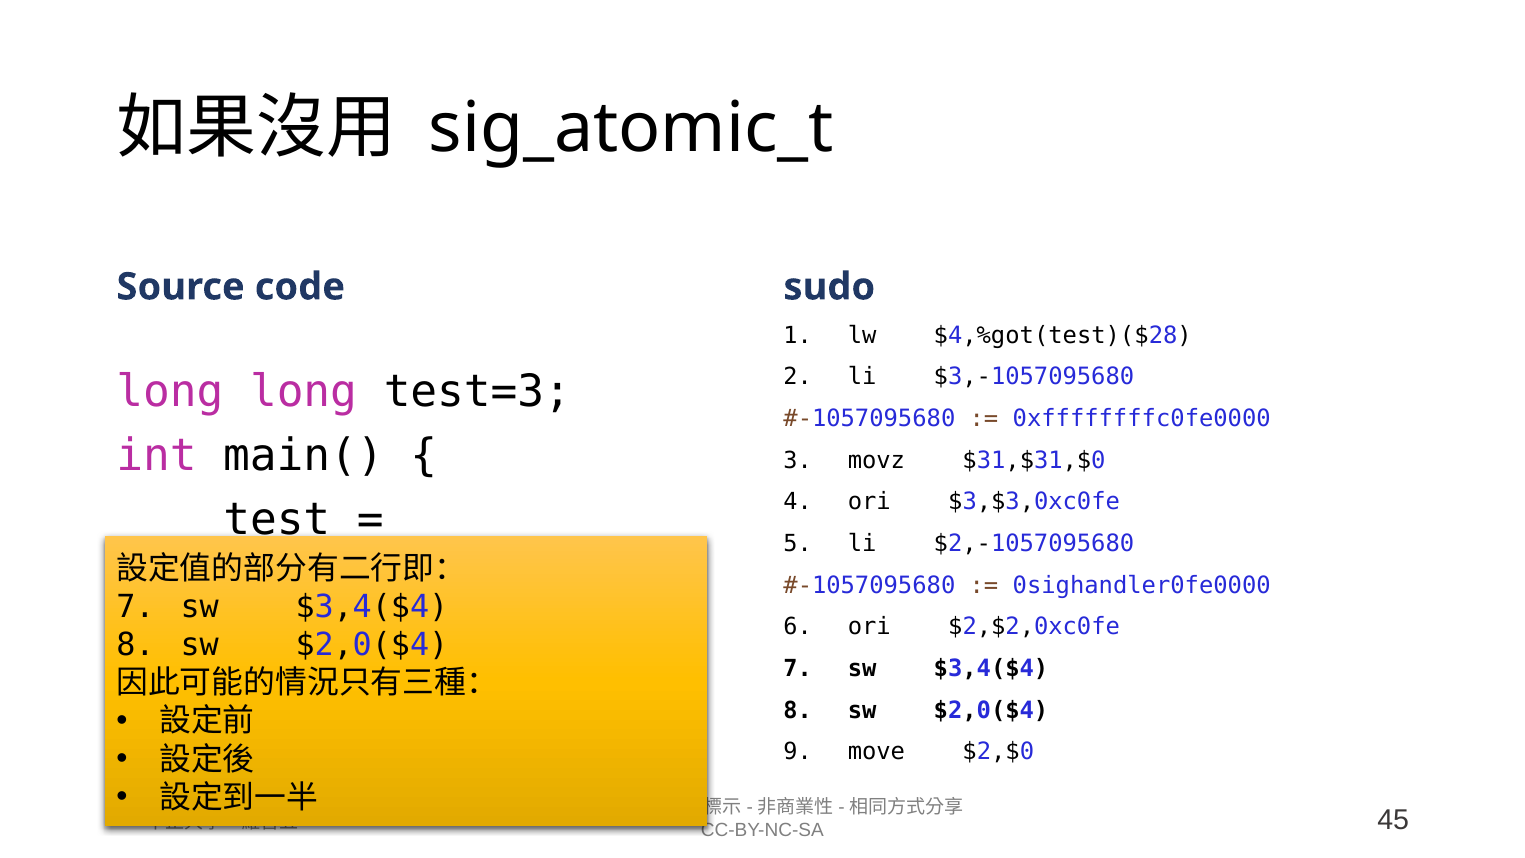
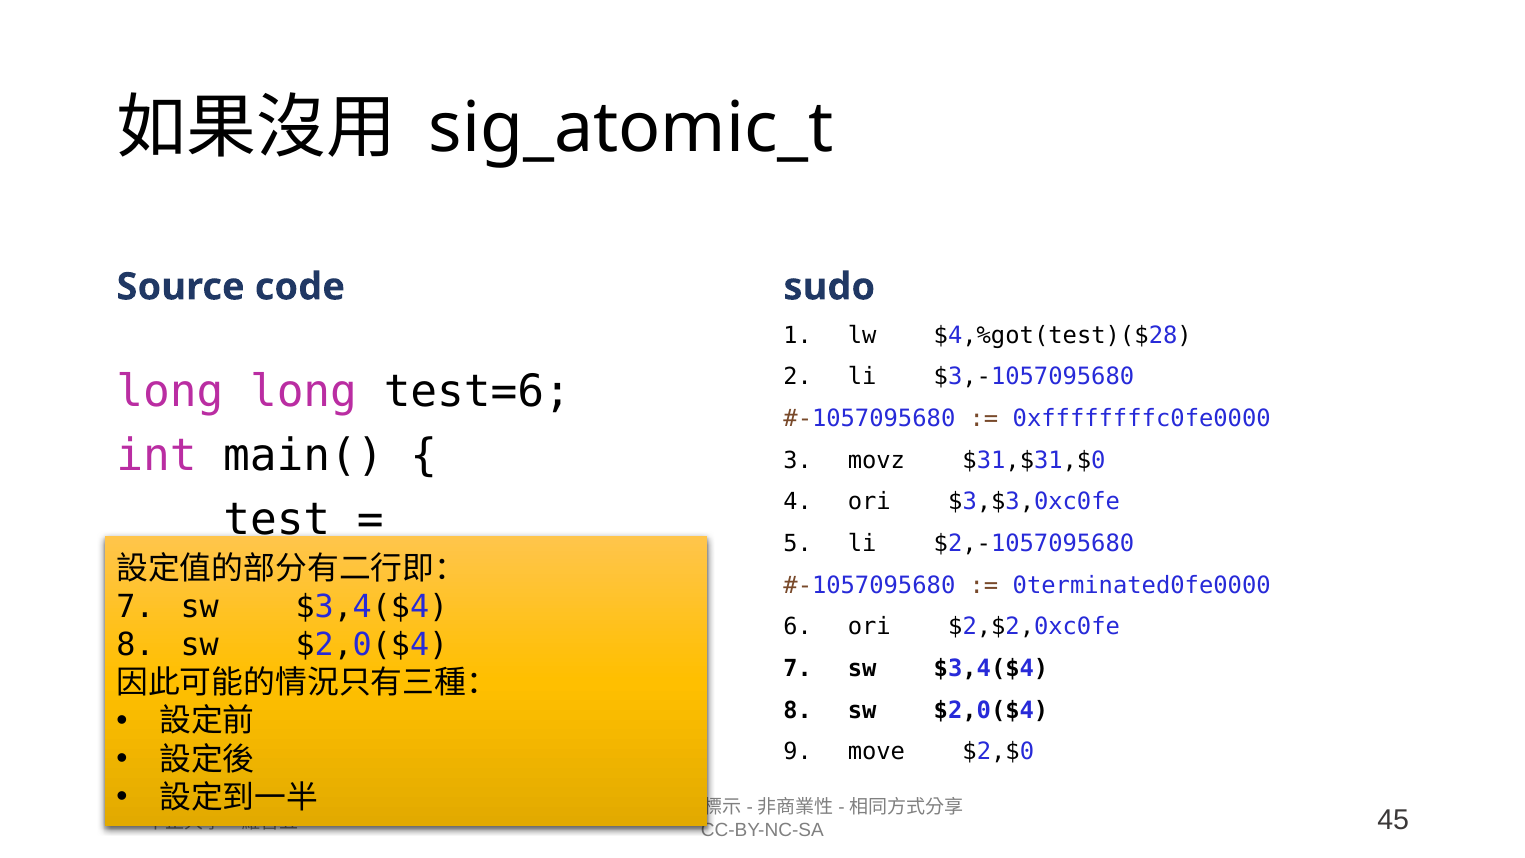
test=3: test=3 -> test=6
0sighandler0fe0000: 0sighandler0fe0000 -> 0terminated0fe0000
